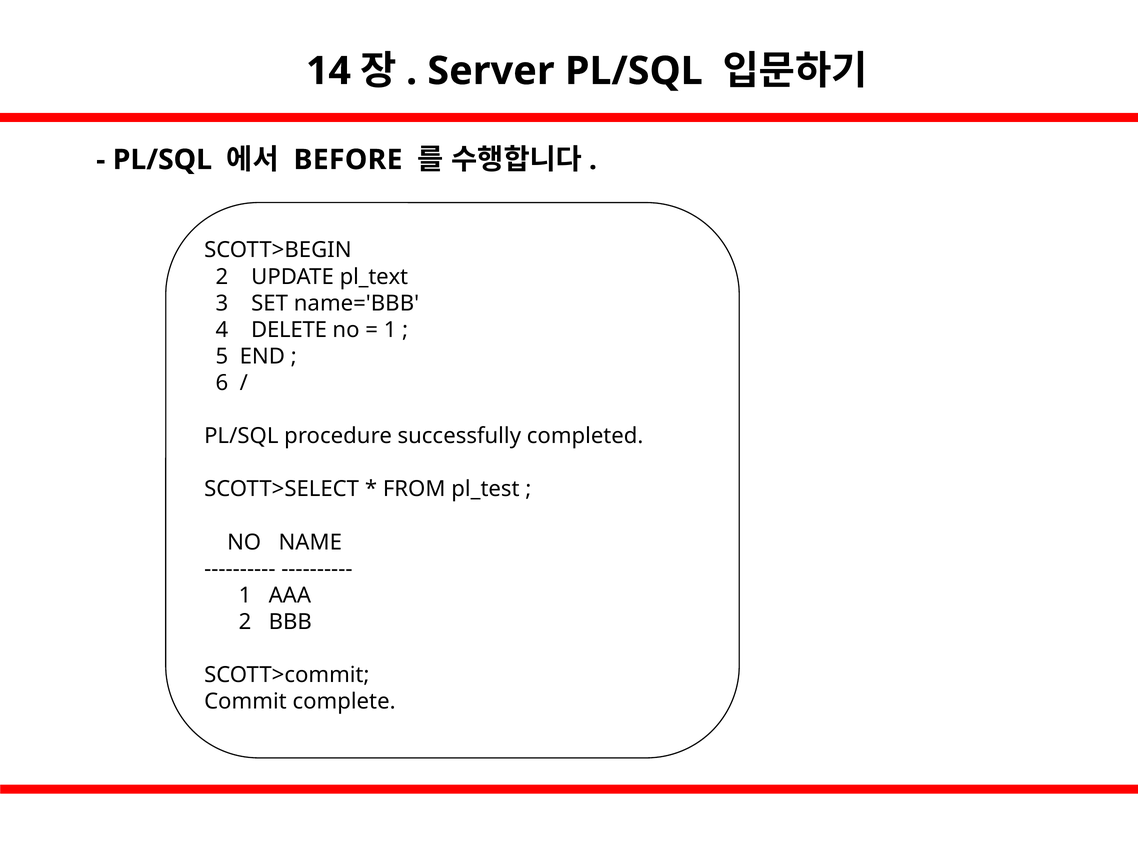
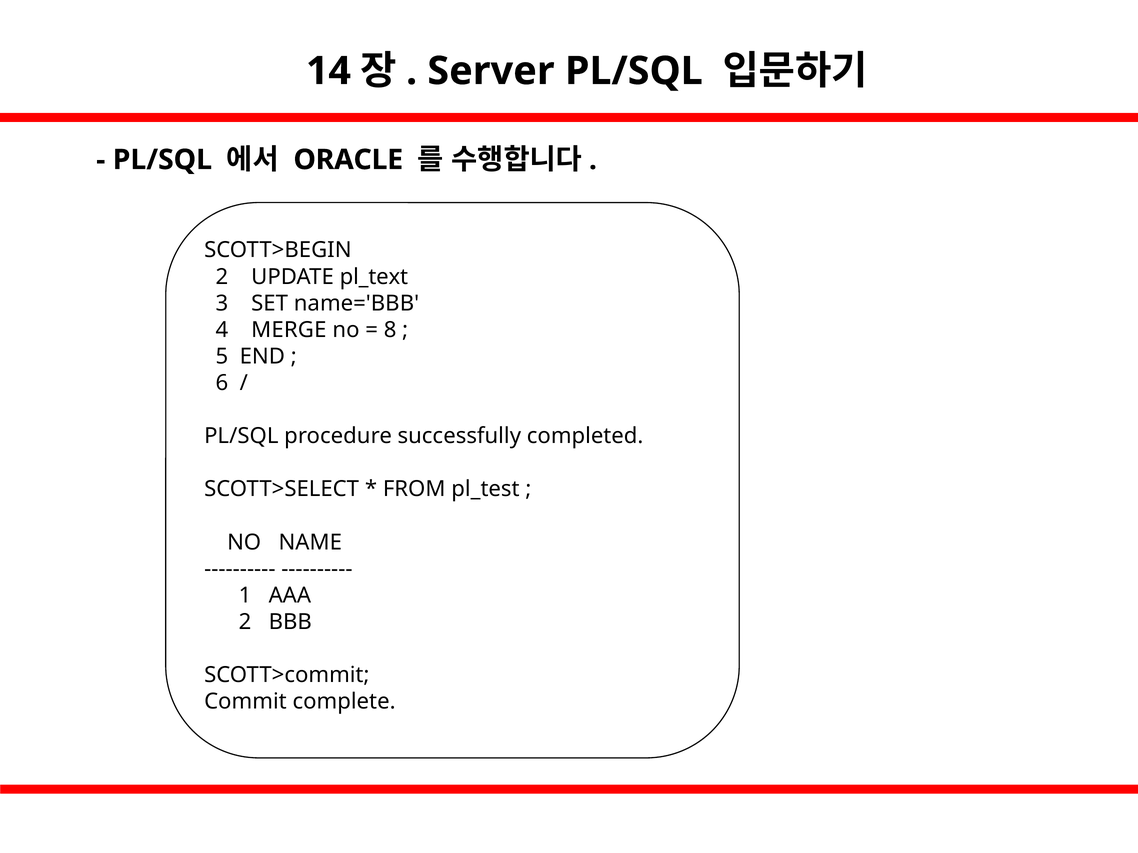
BEFORE: BEFORE -> ORACLE
DELETE: DELETE -> MERGE
1 at (390, 330): 1 -> 8
